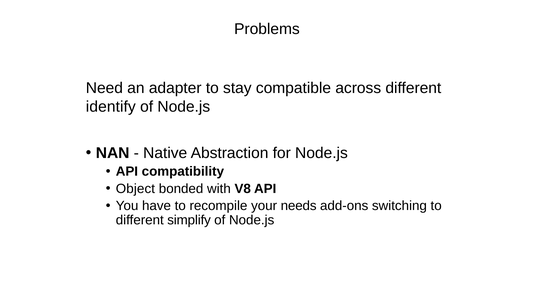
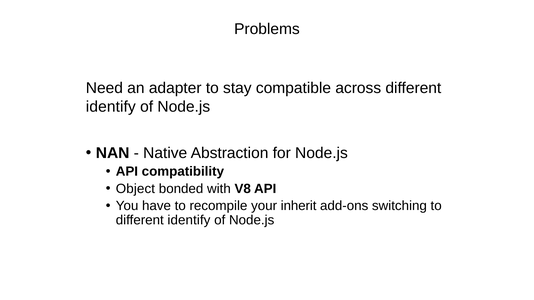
needs: needs -> inherit
simplify at (189, 221): simplify -> identify
